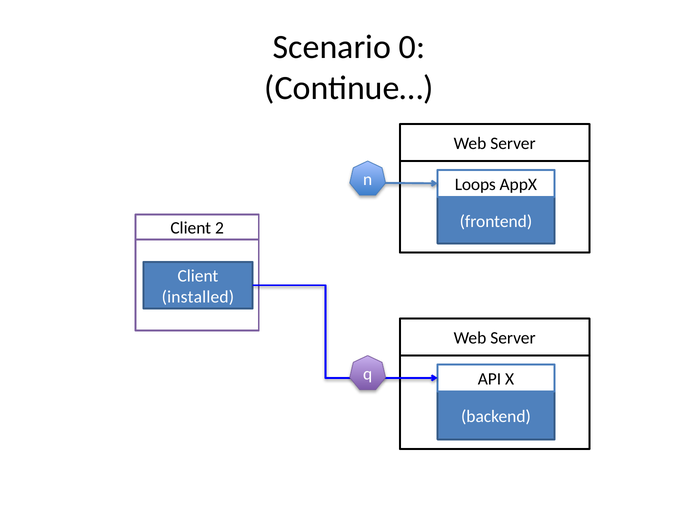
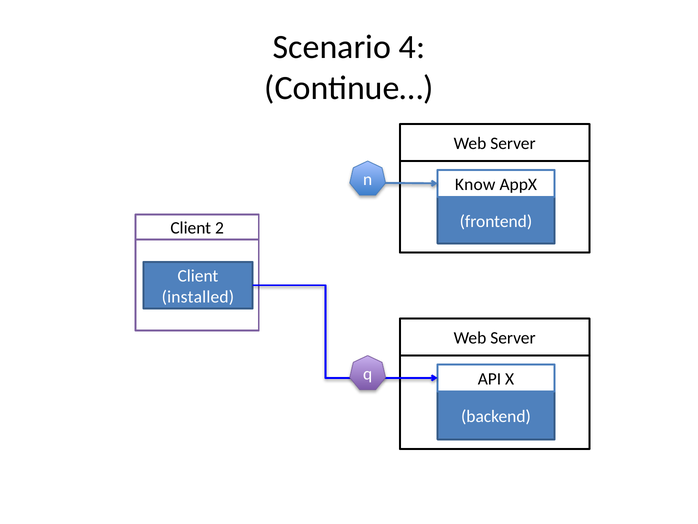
0: 0 -> 4
Loops: Loops -> Know
